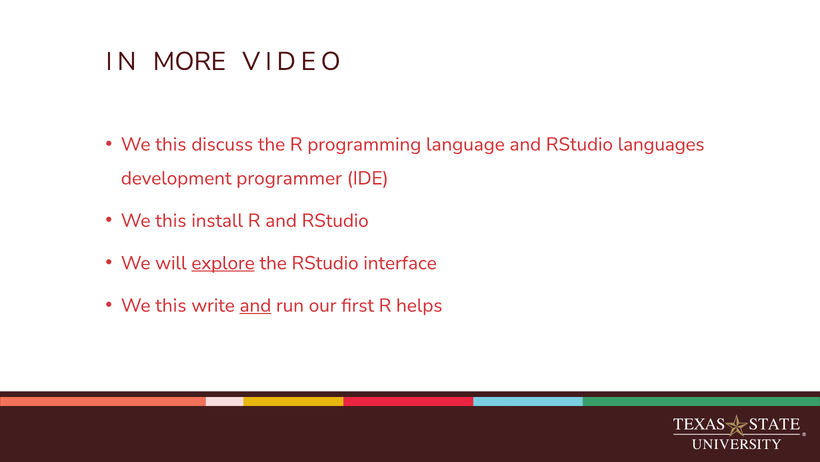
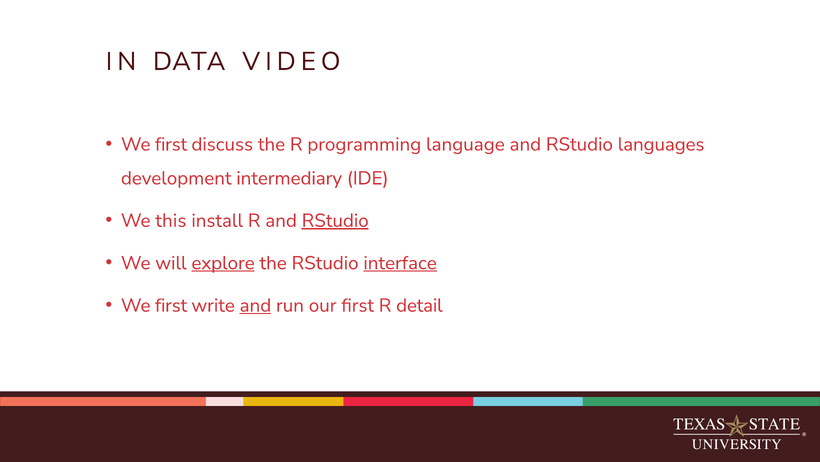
MORE: MORE -> DATA
this at (171, 144): this -> first
programmer: programmer -> intermediary
RStudio at (335, 220) underline: none -> present
interface underline: none -> present
this at (171, 305): this -> first
helps: helps -> detail
